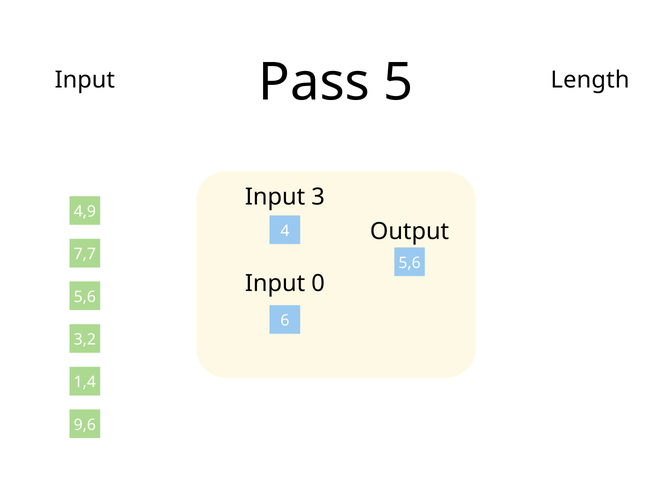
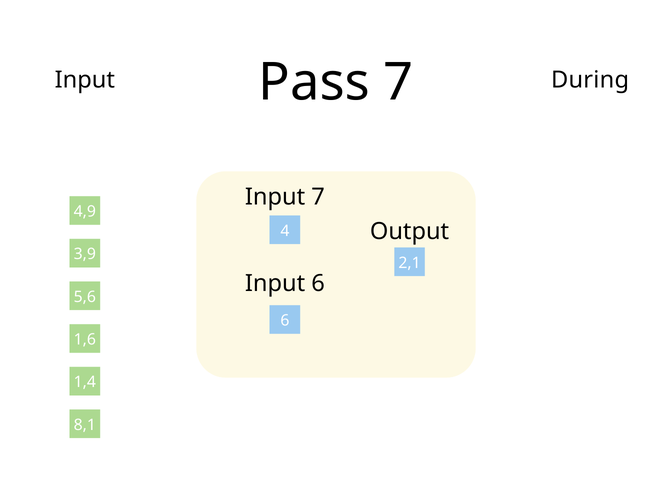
Pass 5: 5 -> 7
Length: Length -> During
Input 3: 3 -> 7
7,7: 7,7 -> 3,9
5,6 at (410, 263): 5,6 -> 2,1
Input 0: 0 -> 6
3,2: 3,2 -> 1,6
9,6: 9,6 -> 8,1
